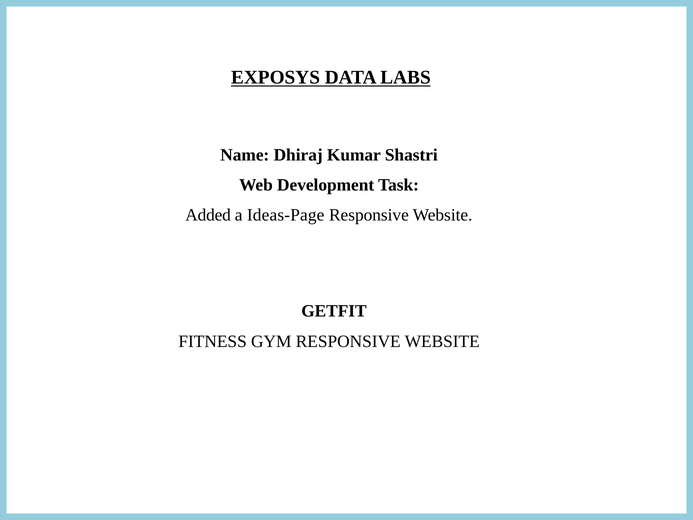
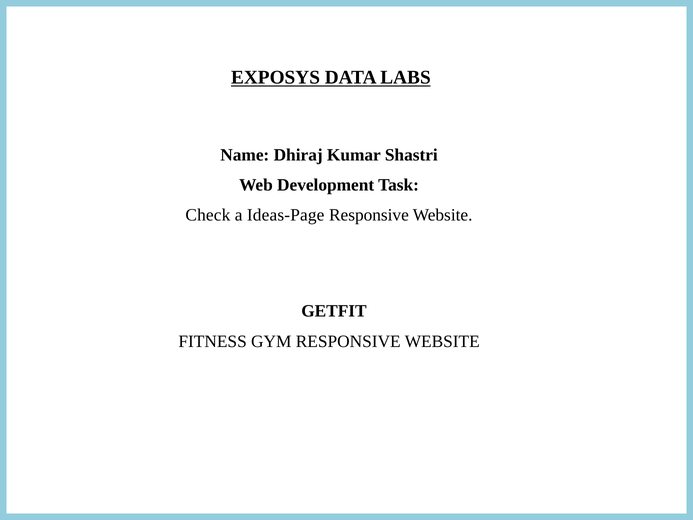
Added: Added -> Check
